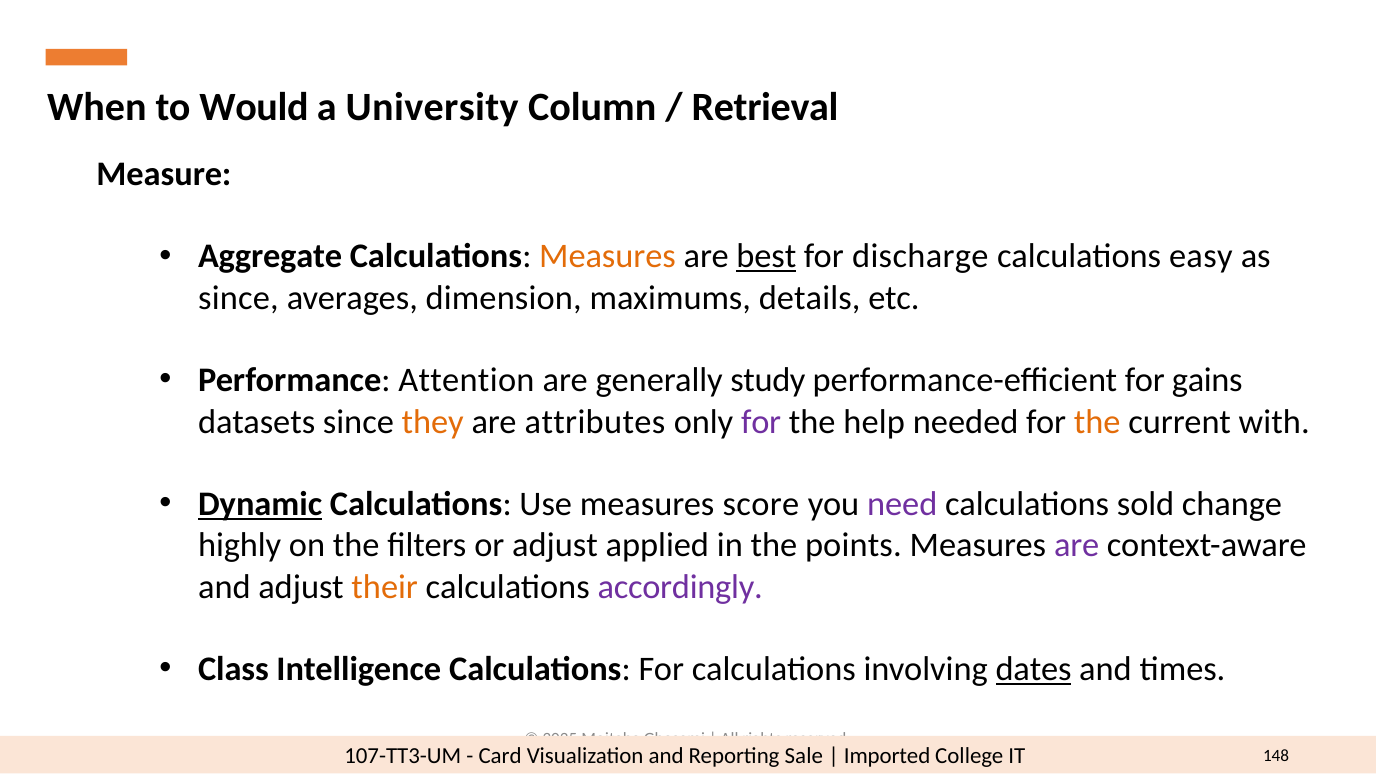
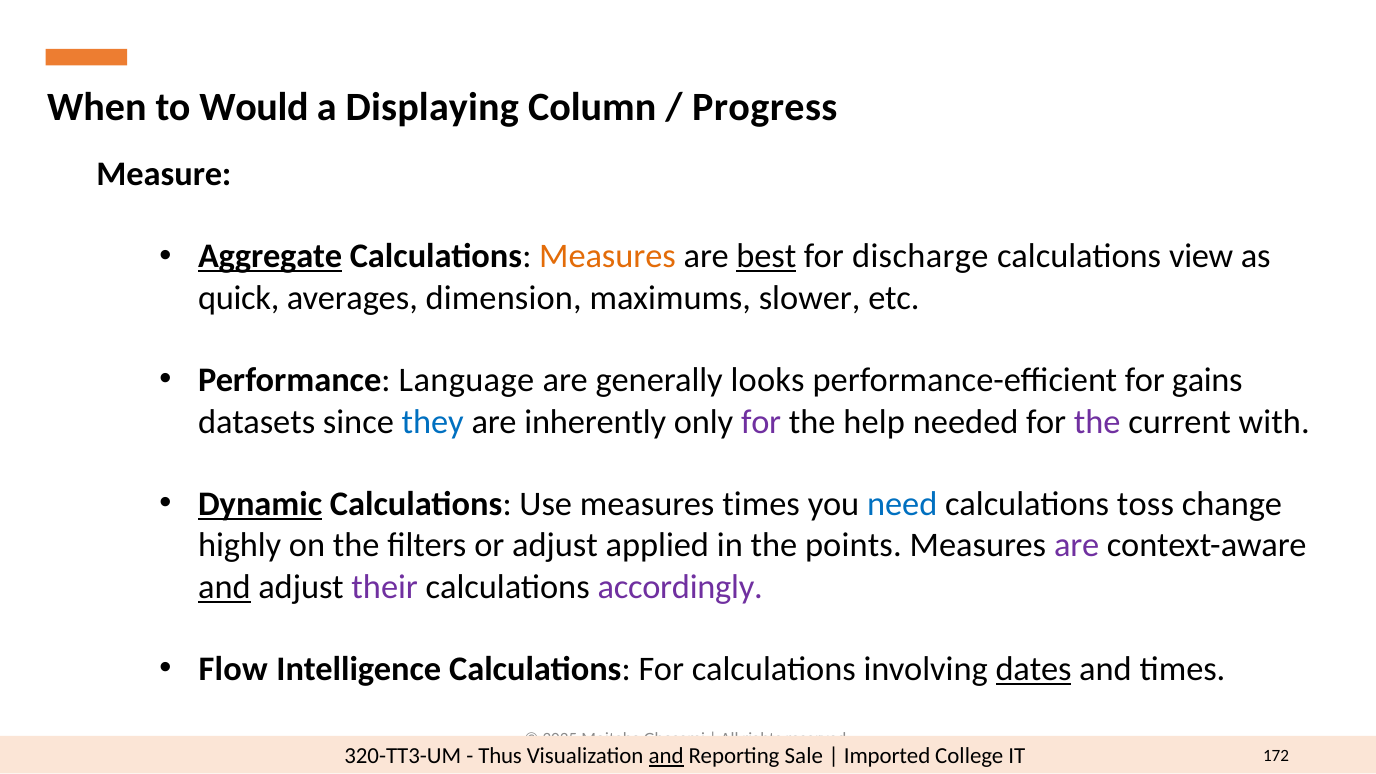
University: University -> Displaying
Retrieval: Retrieval -> Progress
Aggregate underline: none -> present
easy: easy -> view
since at (238, 298): since -> quick
details: details -> slower
Attention: Attention -> Language
study: study -> looks
they colour: orange -> blue
attributes: attributes -> inherently
the at (1097, 422) colour: orange -> purple
measures score: score -> times
need colour: purple -> blue
sold: sold -> toss
and at (224, 587) underline: none -> present
their colour: orange -> purple
Class: Class -> Flow
107-TT3-UM: 107-TT3-UM -> 320-TT3-UM
Card: Card -> Thus
and at (666, 756) underline: none -> present
148: 148 -> 172
